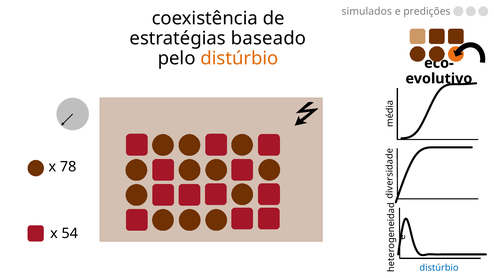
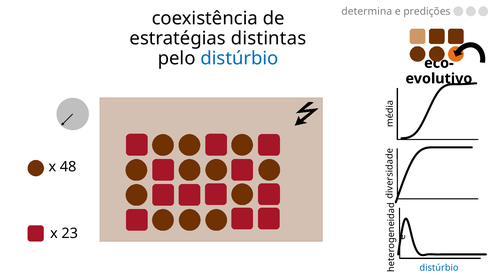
simulados: simulados -> determina
baseado: baseado -> distintas
distúrbio at (239, 58) colour: orange -> blue
78: 78 -> 48
54: 54 -> 23
